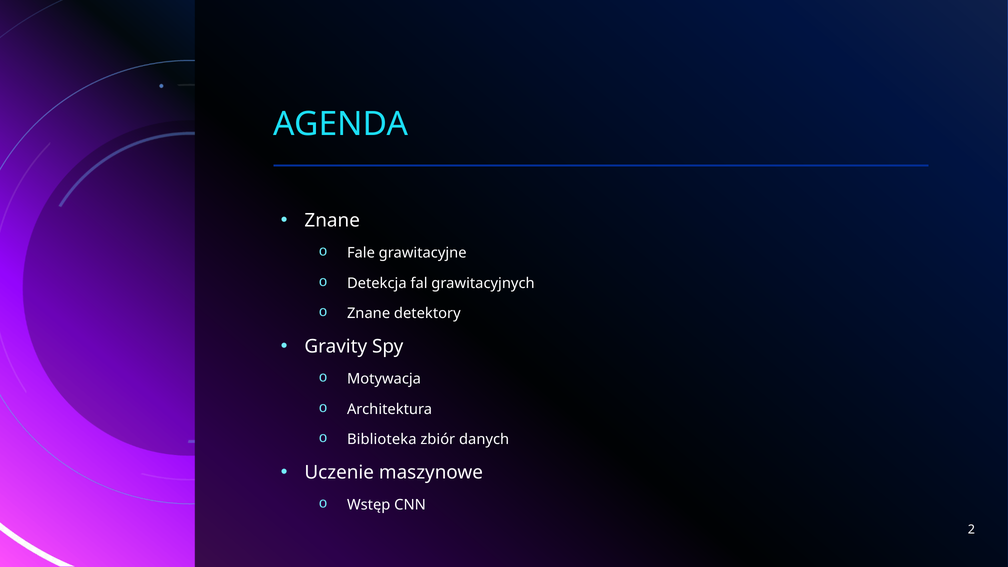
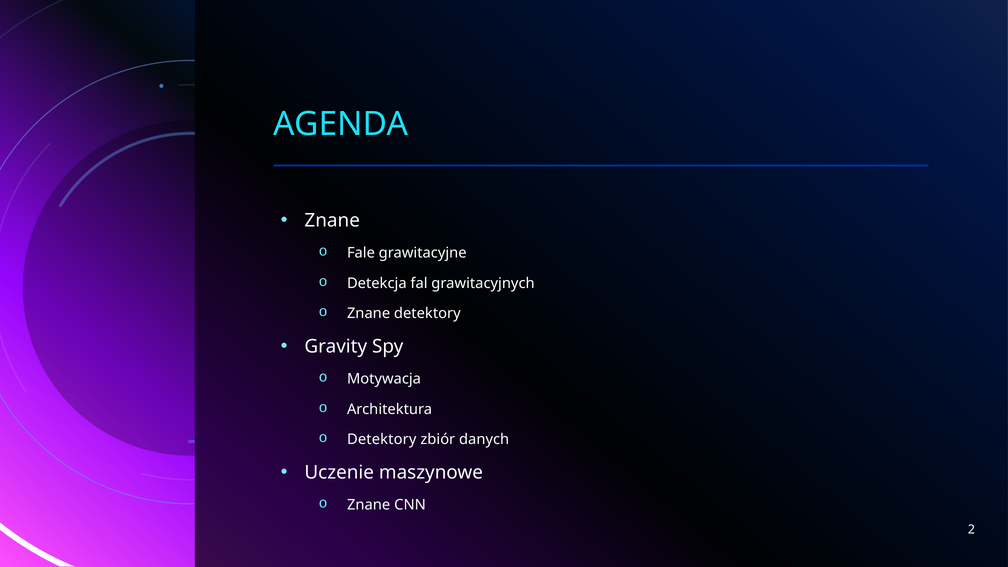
Biblioteka at (382, 440): Biblioteka -> Detektory
Wstęp at (369, 505): Wstęp -> Znane
